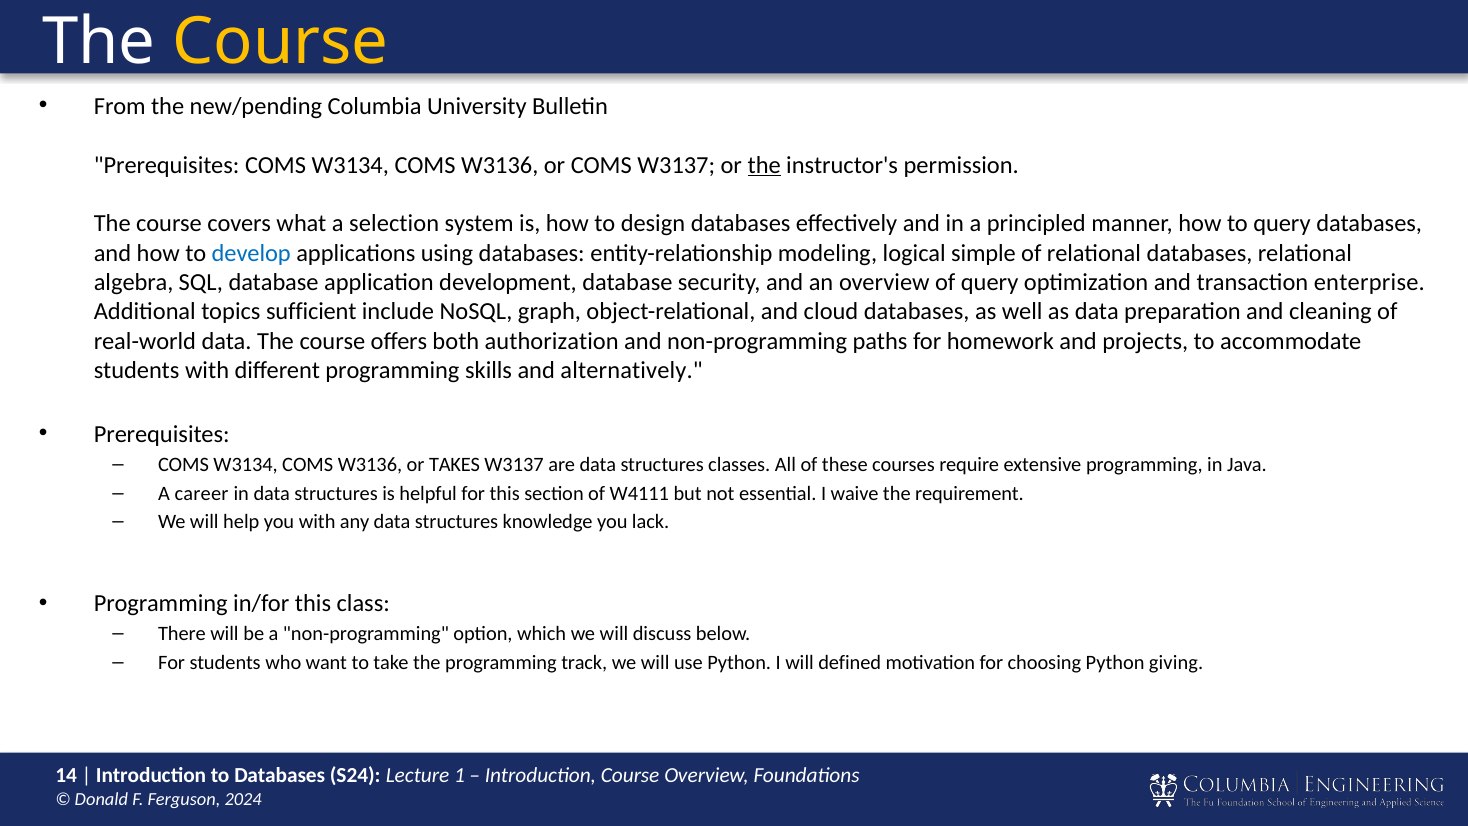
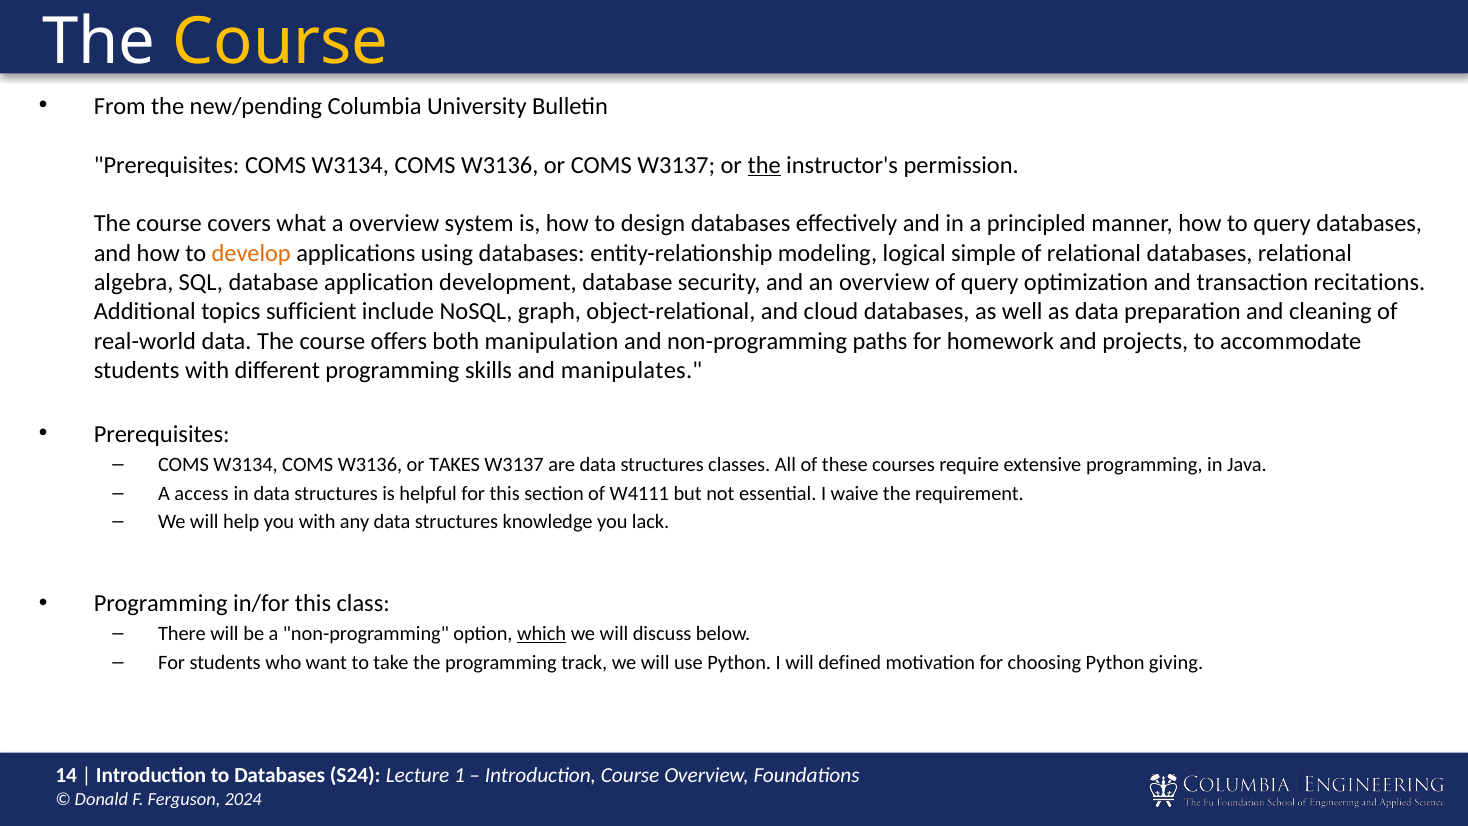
a selection: selection -> overview
develop colour: blue -> orange
enterprise: enterprise -> recitations
authorization: authorization -> manipulation
alternatively: alternatively -> manipulates
career: career -> access
which underline: none -> present
